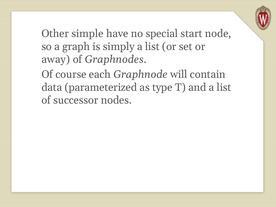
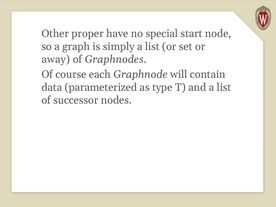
simple: simple -> proper
